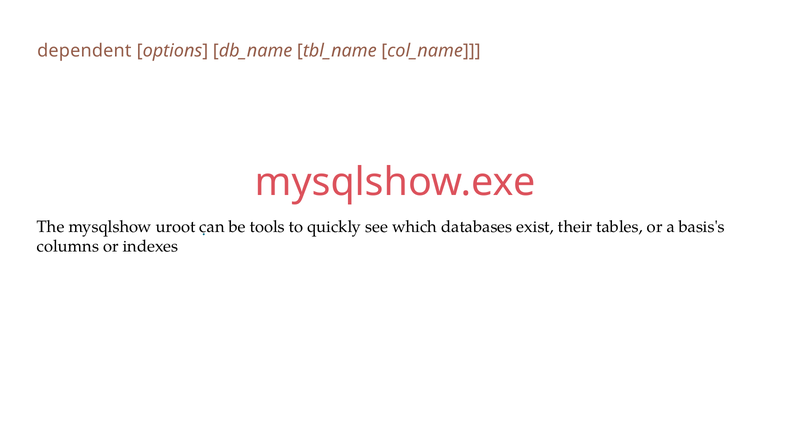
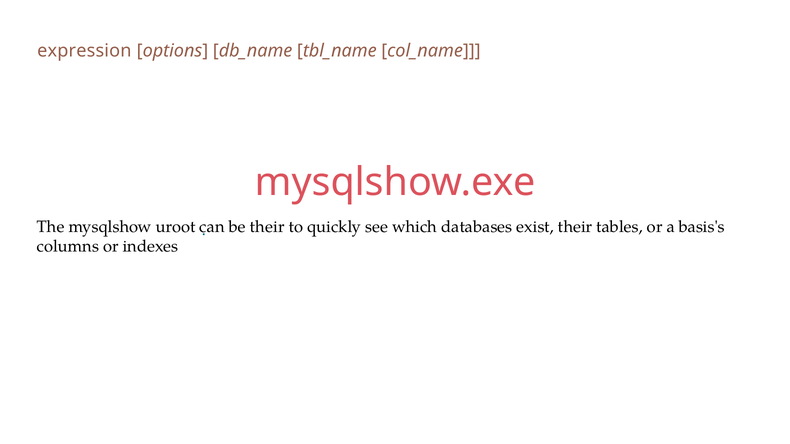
dependent: dependent -> expression
be tools: tools -> their
